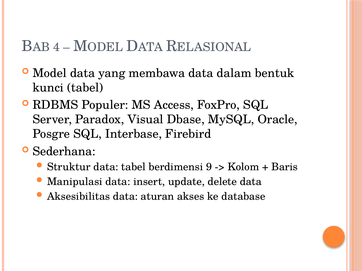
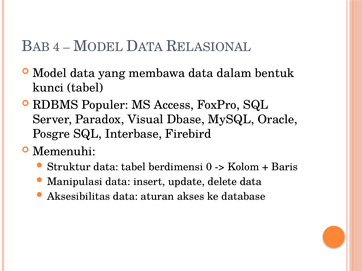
Sederhana: Sederhana -> Memenuhi
9: 9 -> 0
